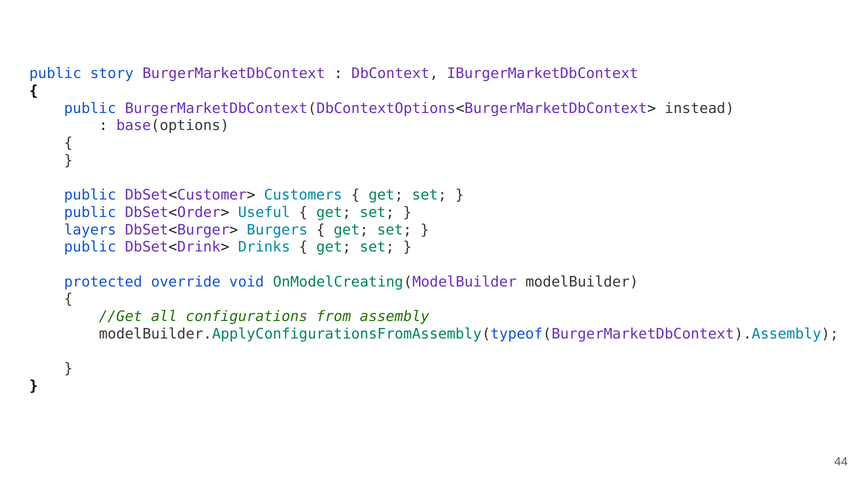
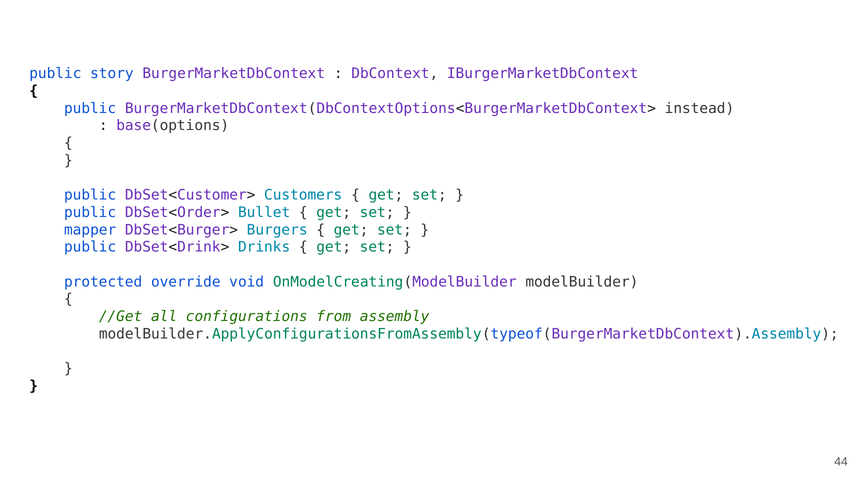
Useful: Useful -> Bullet
layers: layers -> mapper
